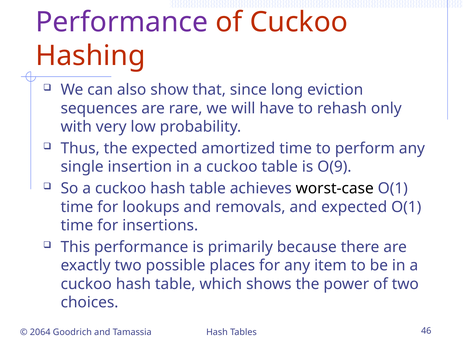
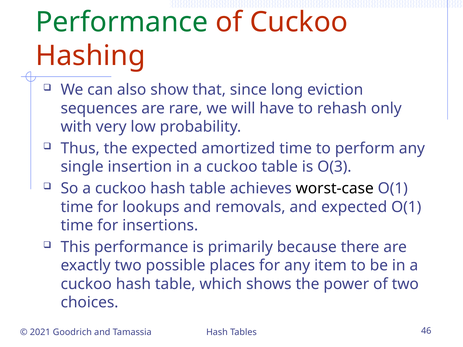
Performance at (122, 22) colour: purple -> green
O(9: O(9 -> O(3
2064: 2064 -> 2021
